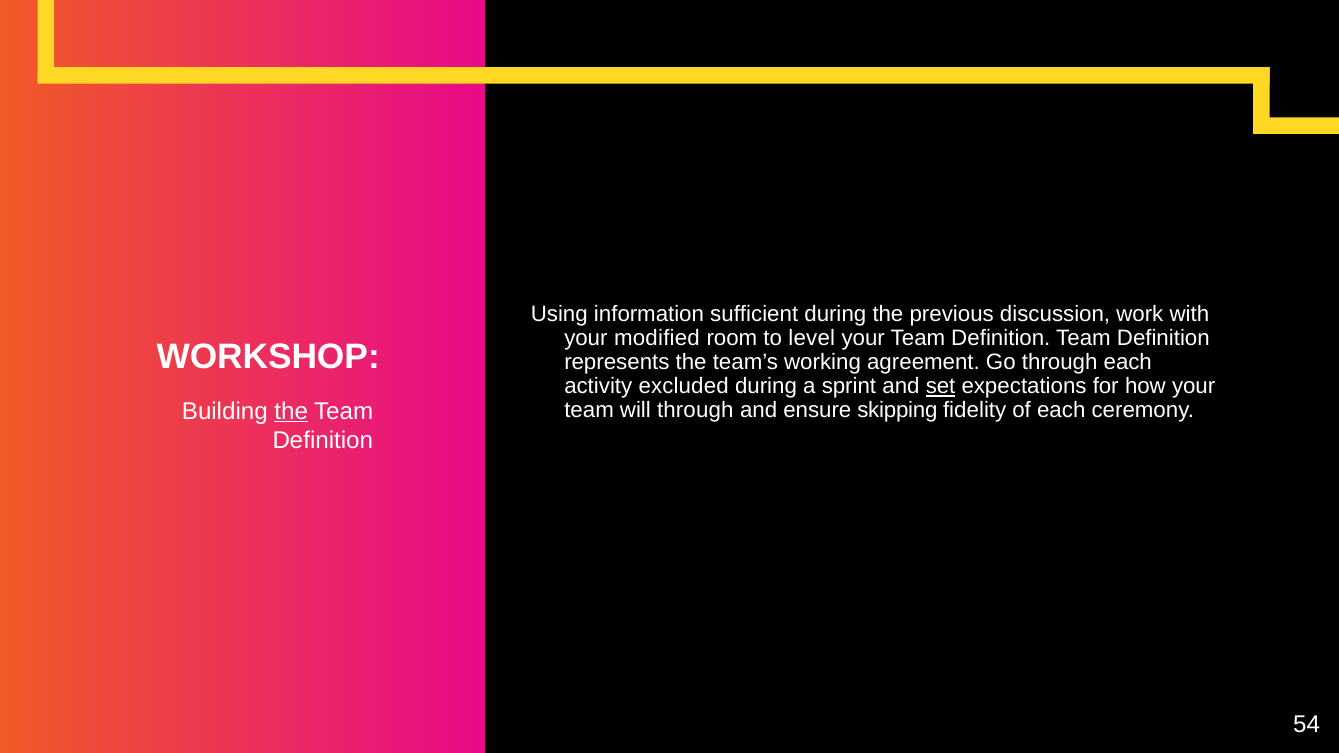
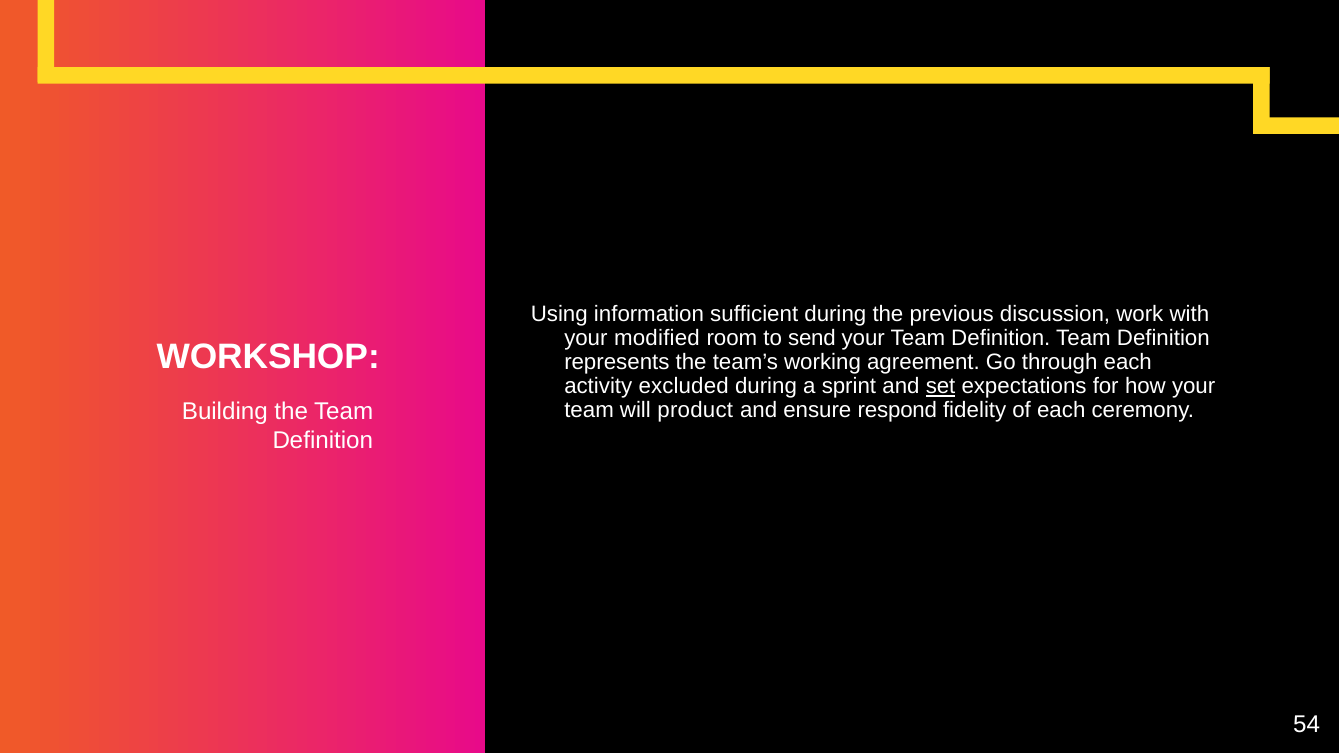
level: level -> send
will through: through -> product
skipping: skipping -> respond
the at (291, 411) underline: present -> none
